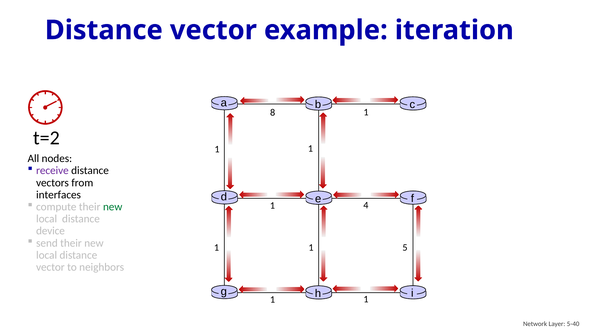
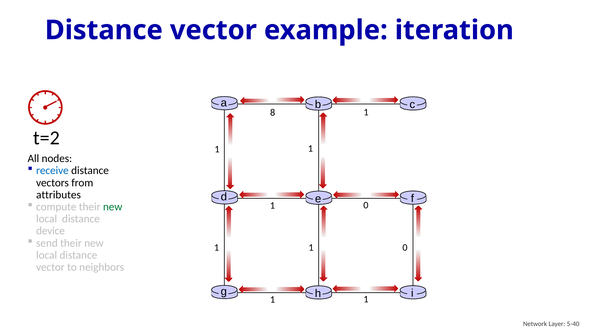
receive colour: purple -> blue
interfaces: interfaces -> attributes
4 at (366, 205): 4 -> 0
1 1 5: 5 -> 0
